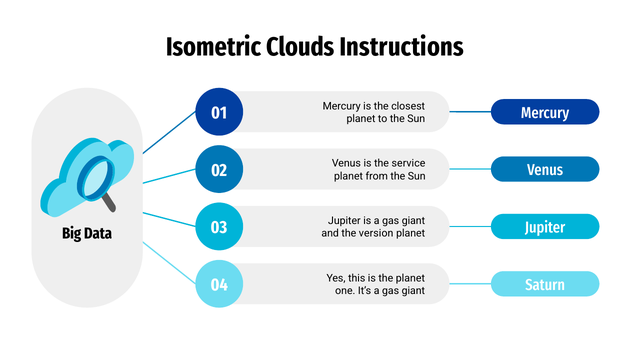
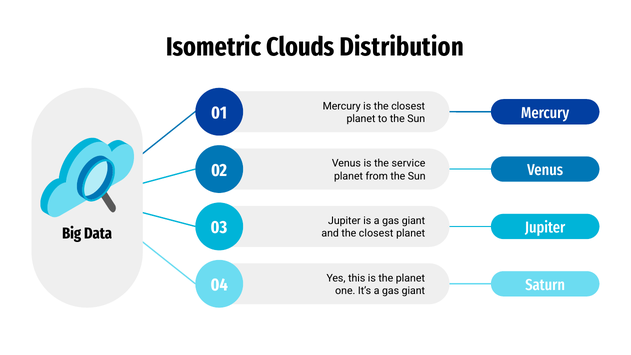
Instructions: Instructions -> Distribution
and the version: version -> closest
